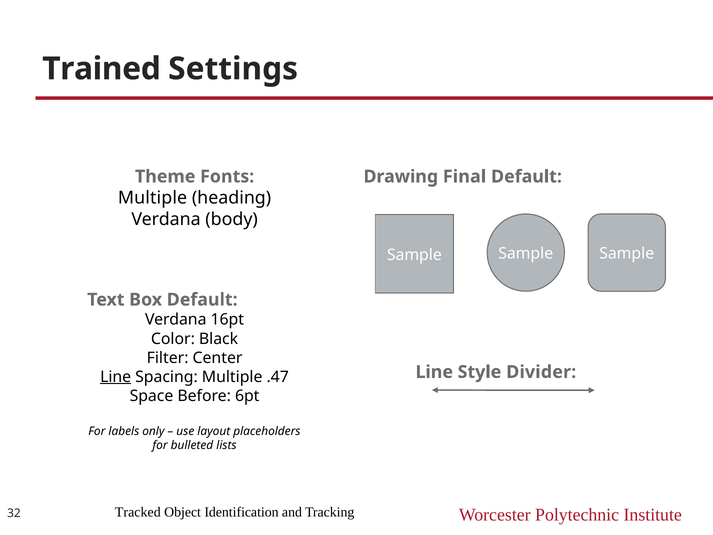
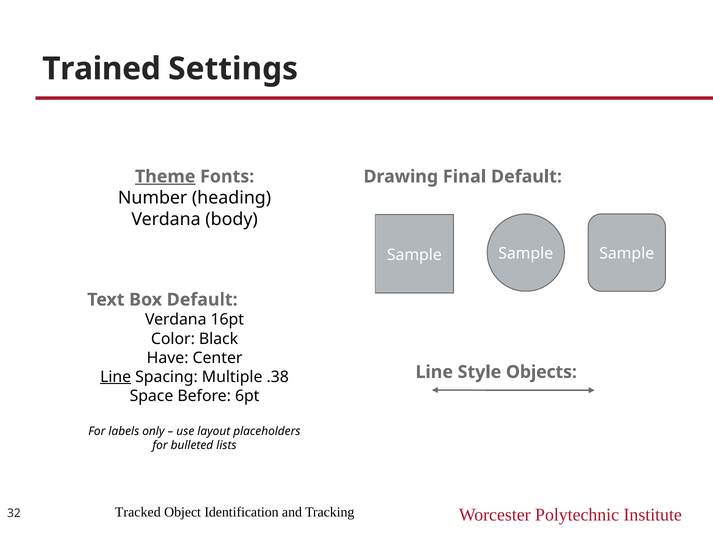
Theme underline: none -> present
Multiple at (153, 198): Multiple -> Number
Filter: Filter -> Have
Divider: Divider -> Objects
.47: .47 -> .38
